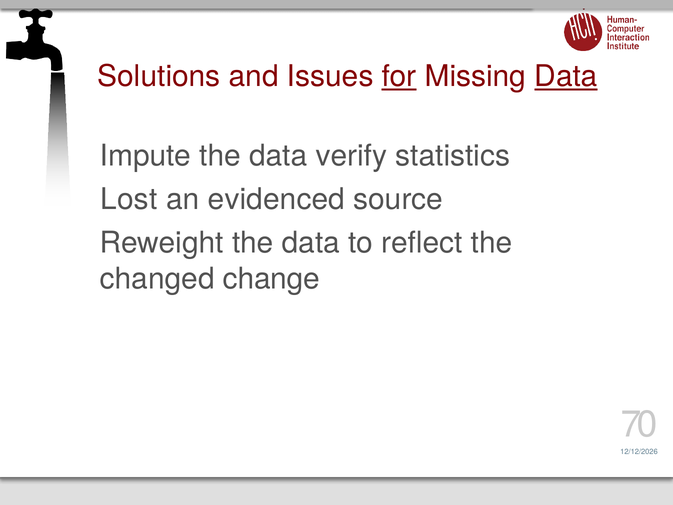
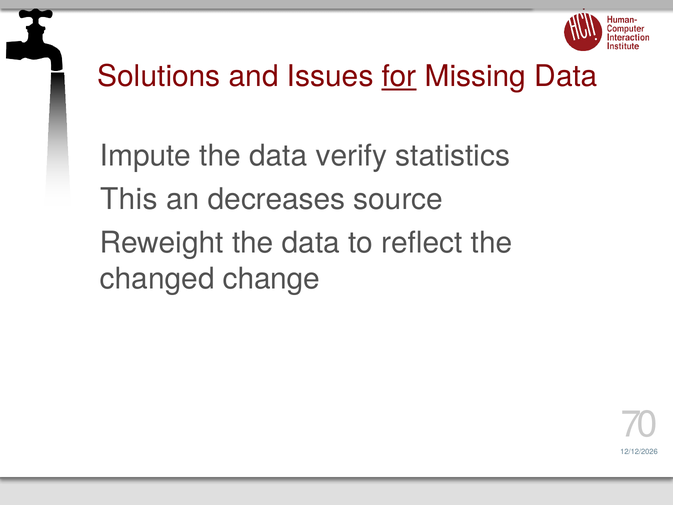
Data at (566, 76) underline: present -> none
Lost: Lost -> This
evidenced: evidenced -> decreases
